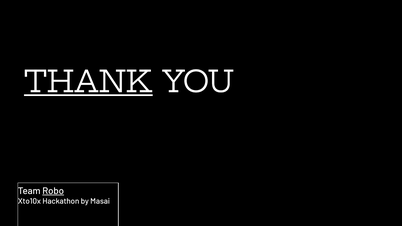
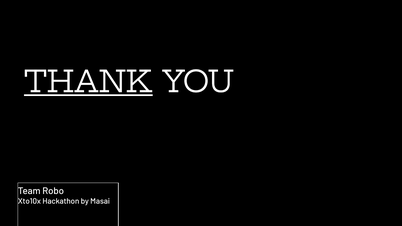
Robo underline: present -> none
